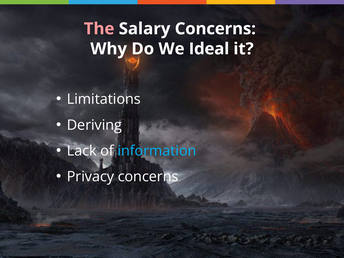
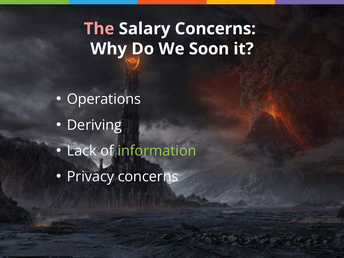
Ideal: Ideal -> Soon
Limitations: Limitations -> Operations
information colour: light blue -> light green
